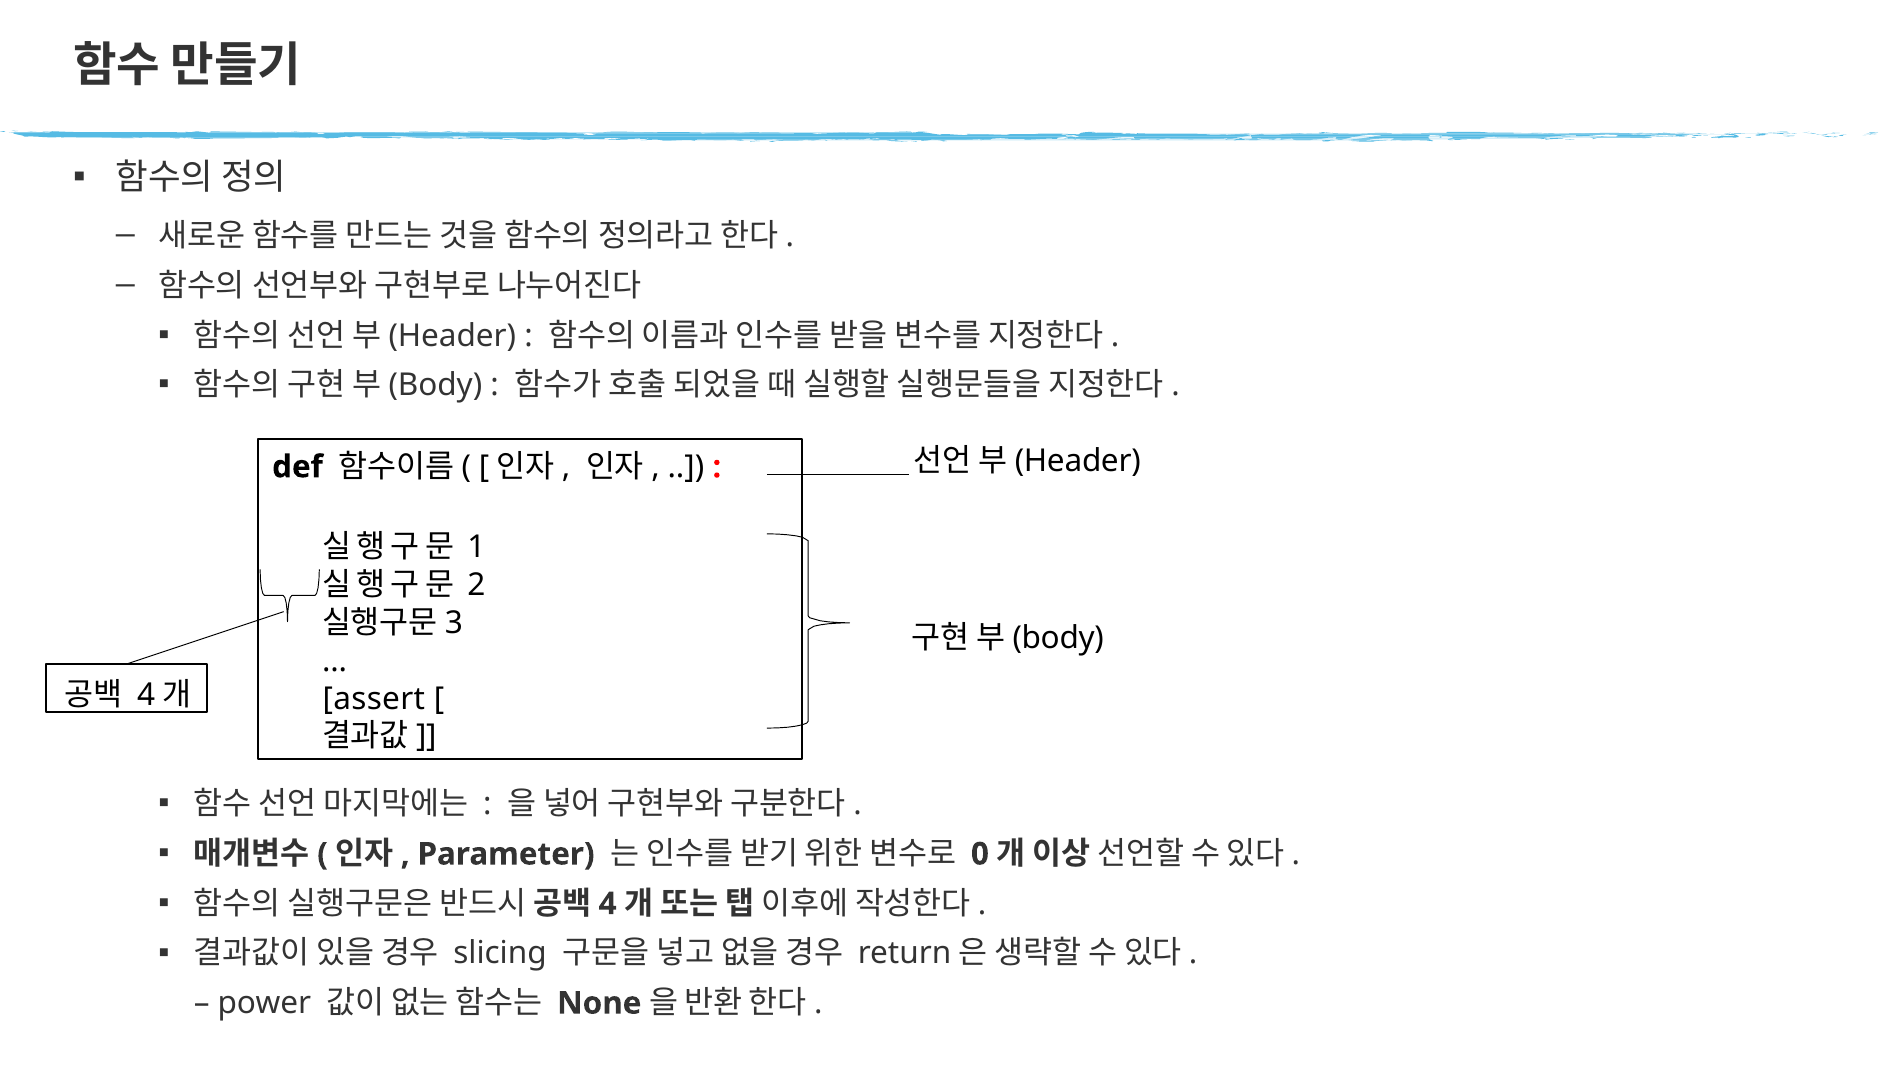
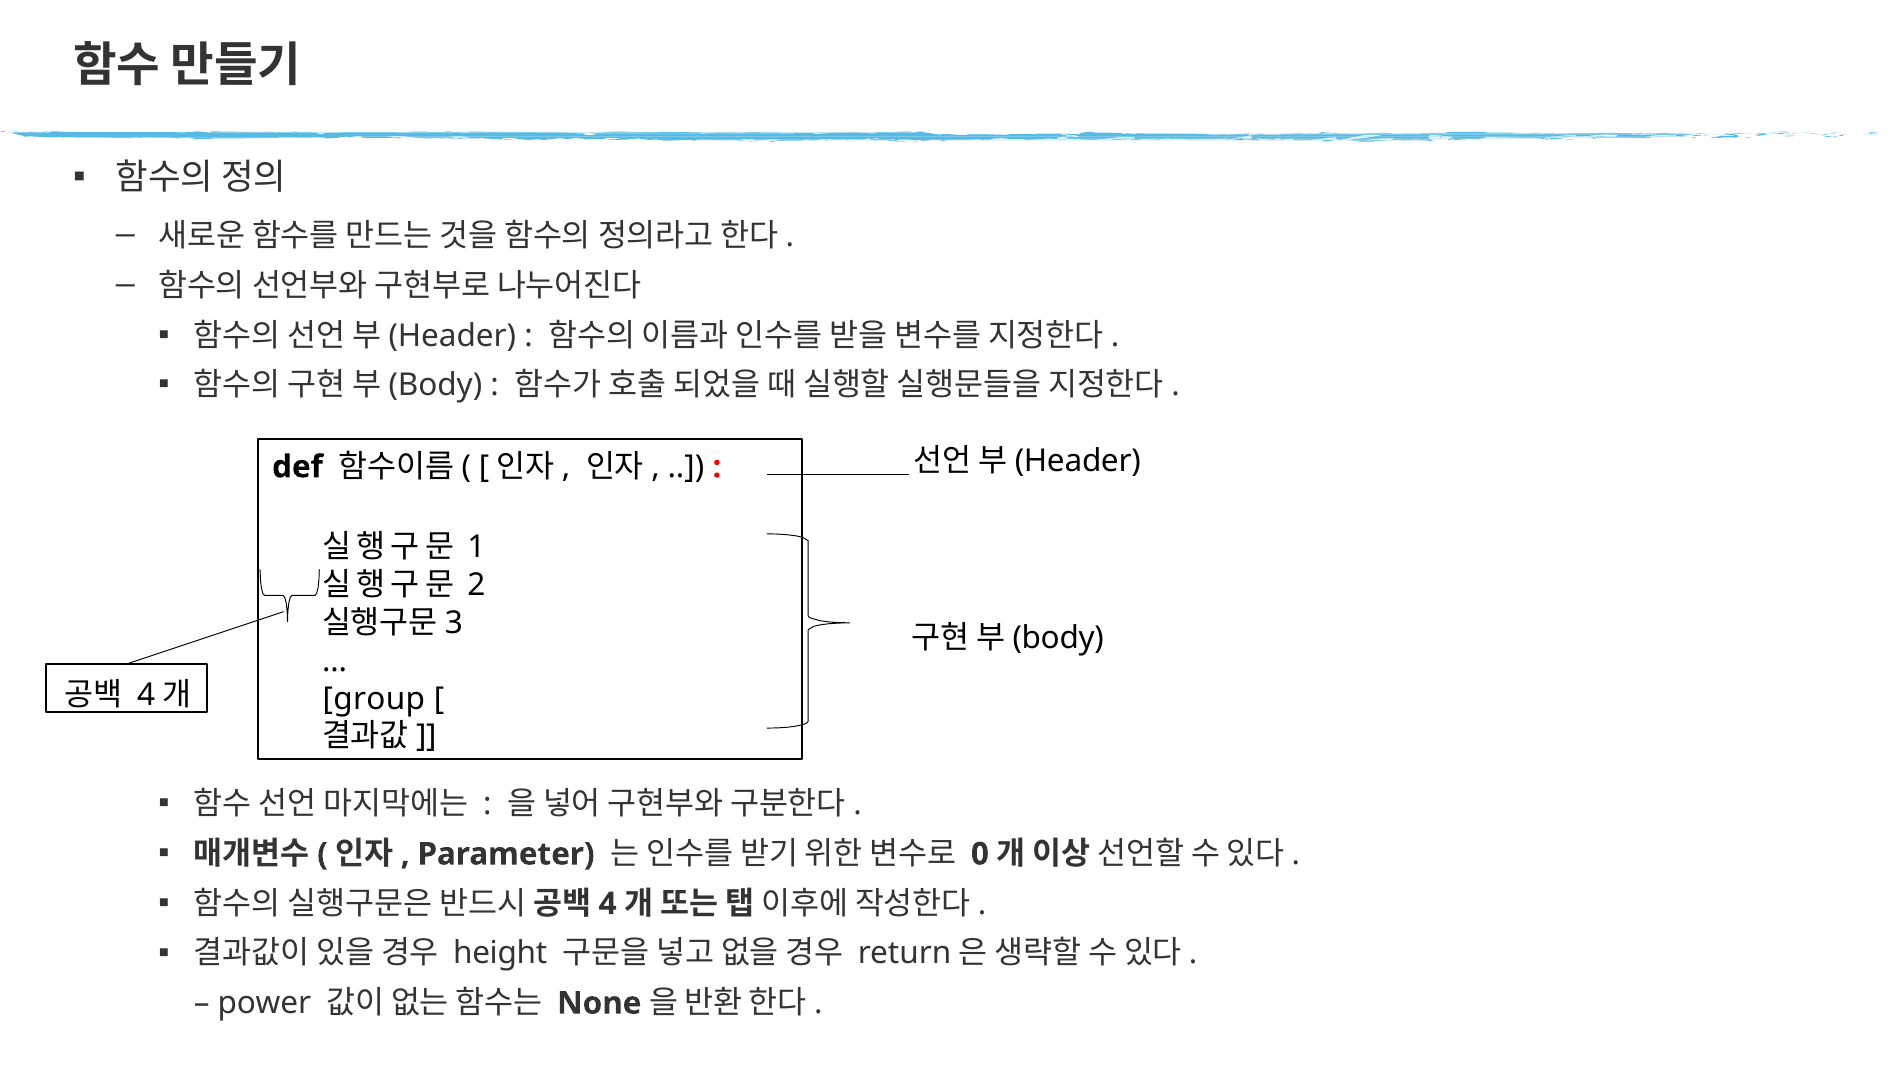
assert: assert -> group
slicing: slicing -> height
